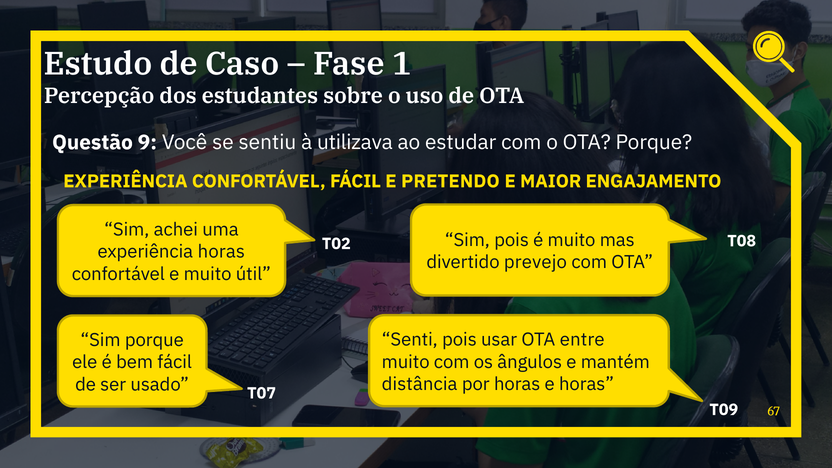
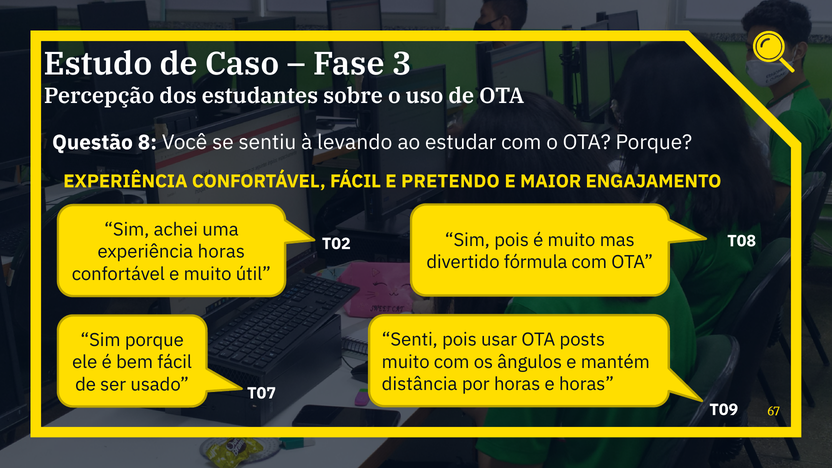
1: 1 -> 3
9: 9 -> 8
utilizava: utilizava -> levando
prevejo: prevejo -> fórmula
entre: entre -> posts
